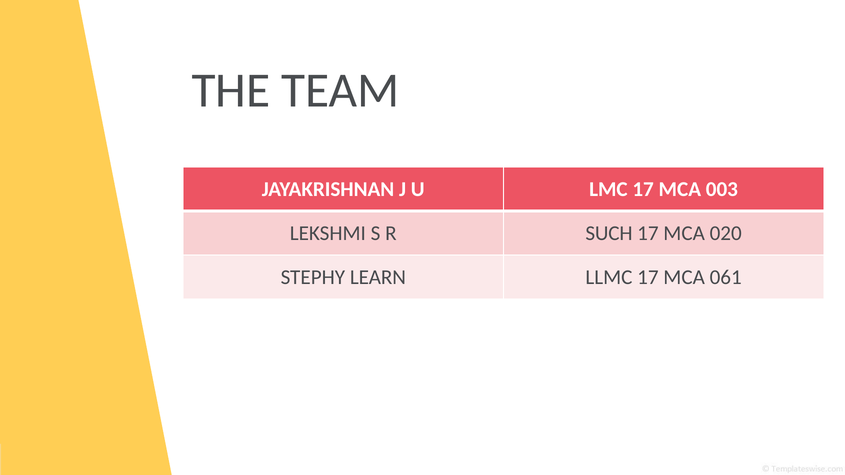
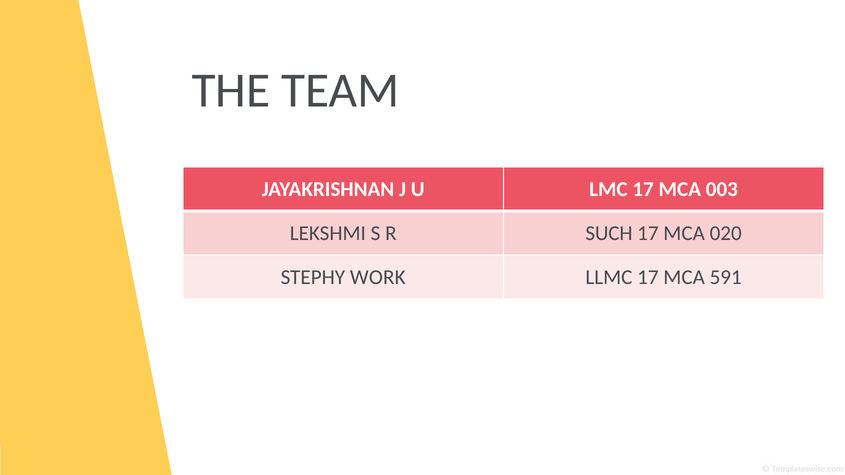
LEARN: LEARN -> WORK
061: 061 -> 591
